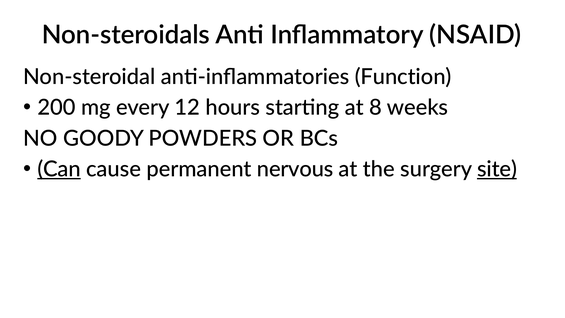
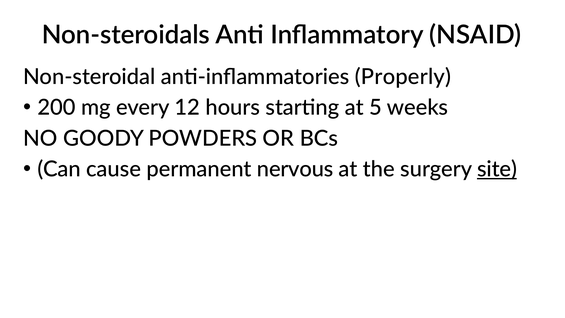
Function: Function -> Properly
8: 8 -> 5
Can underline: present -> none
